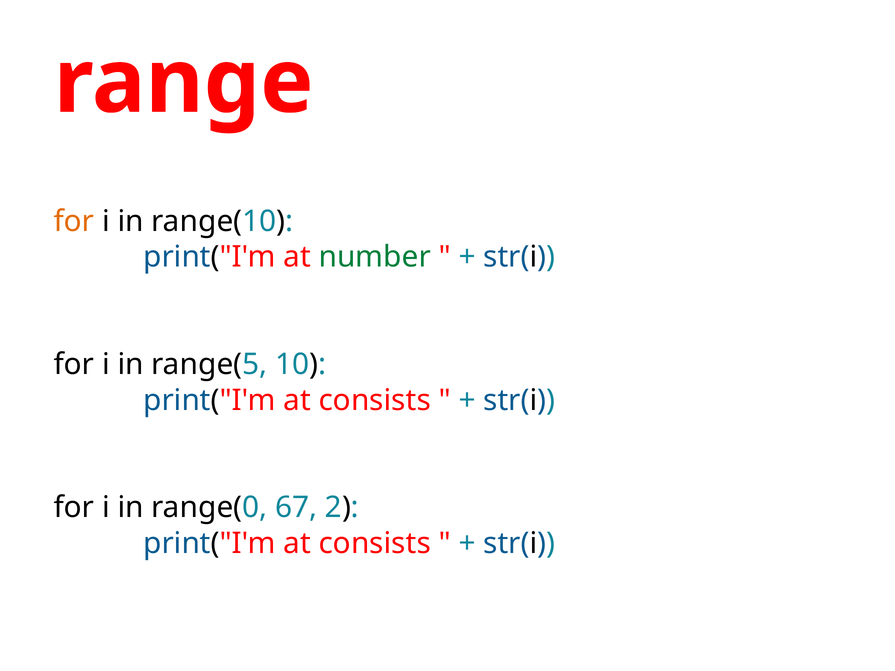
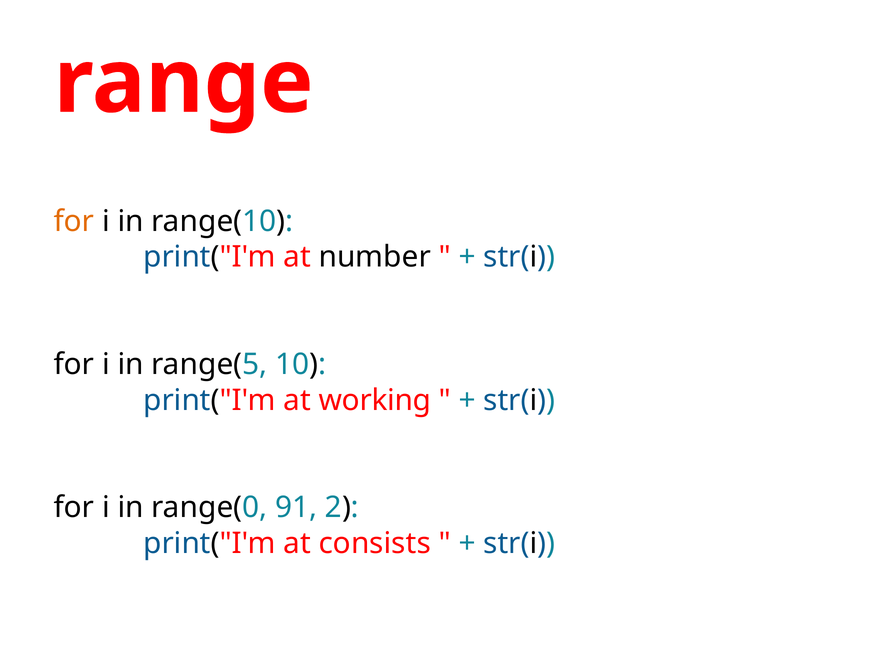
number colour: green -> black
consists at (375, 400): consists -> working
67: 67 -> 91
